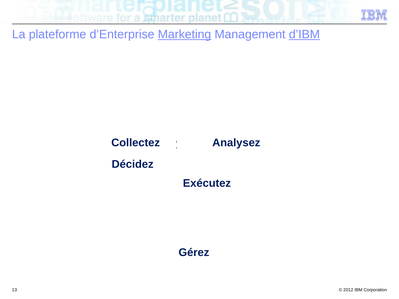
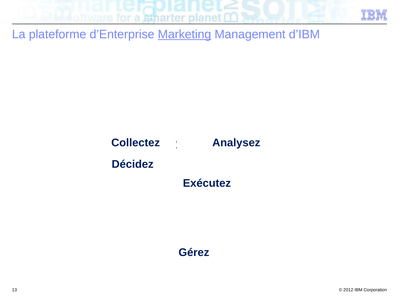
d’IBM underline: present -> none
